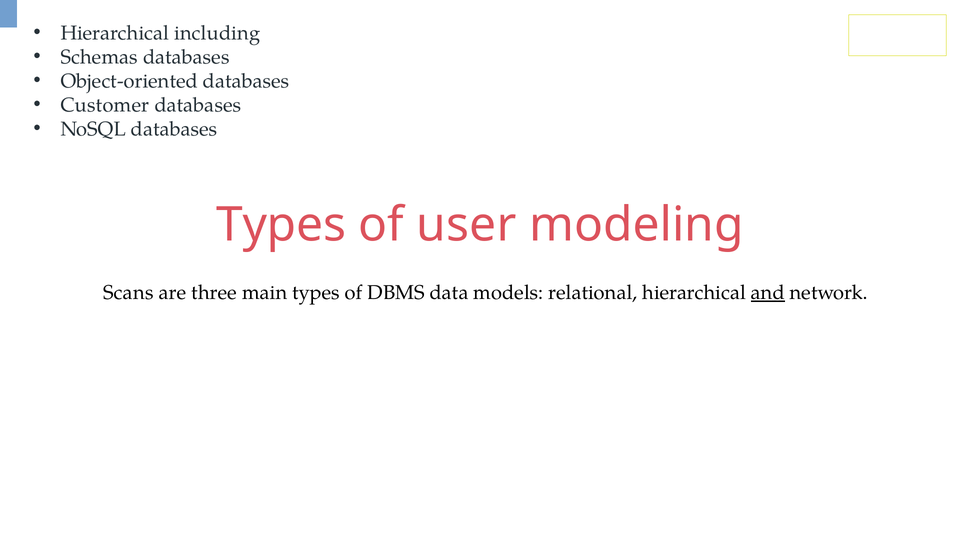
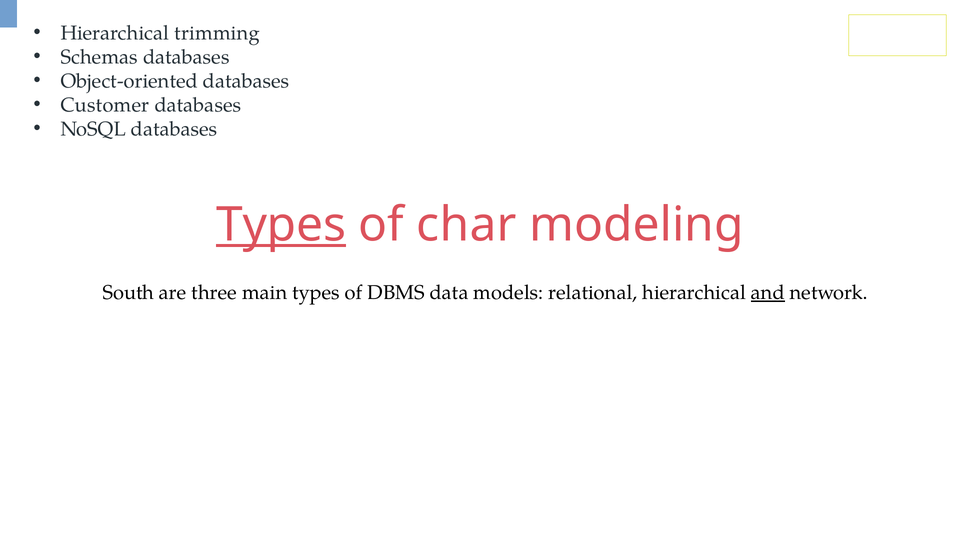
including: including -> trimming
Types at (281, 225) underline: none -> present
user: user -> char
Scans: Scans -> South
